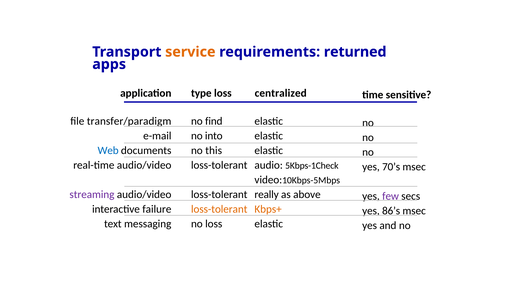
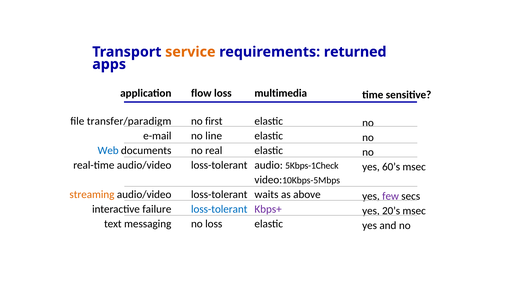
type: type -> flow
centralized: centralized -> multimedia
find: find -> first
into: into -> line
this: this -> real
70’s: 70’s -> 60’s
streaming colour: purple -> orange
really: really -> waits
Kbps+ colour: orange -> purple
loss-tolerant at (219, 209) colour: orange -> blue
86’s: 86’s -> 20’s
